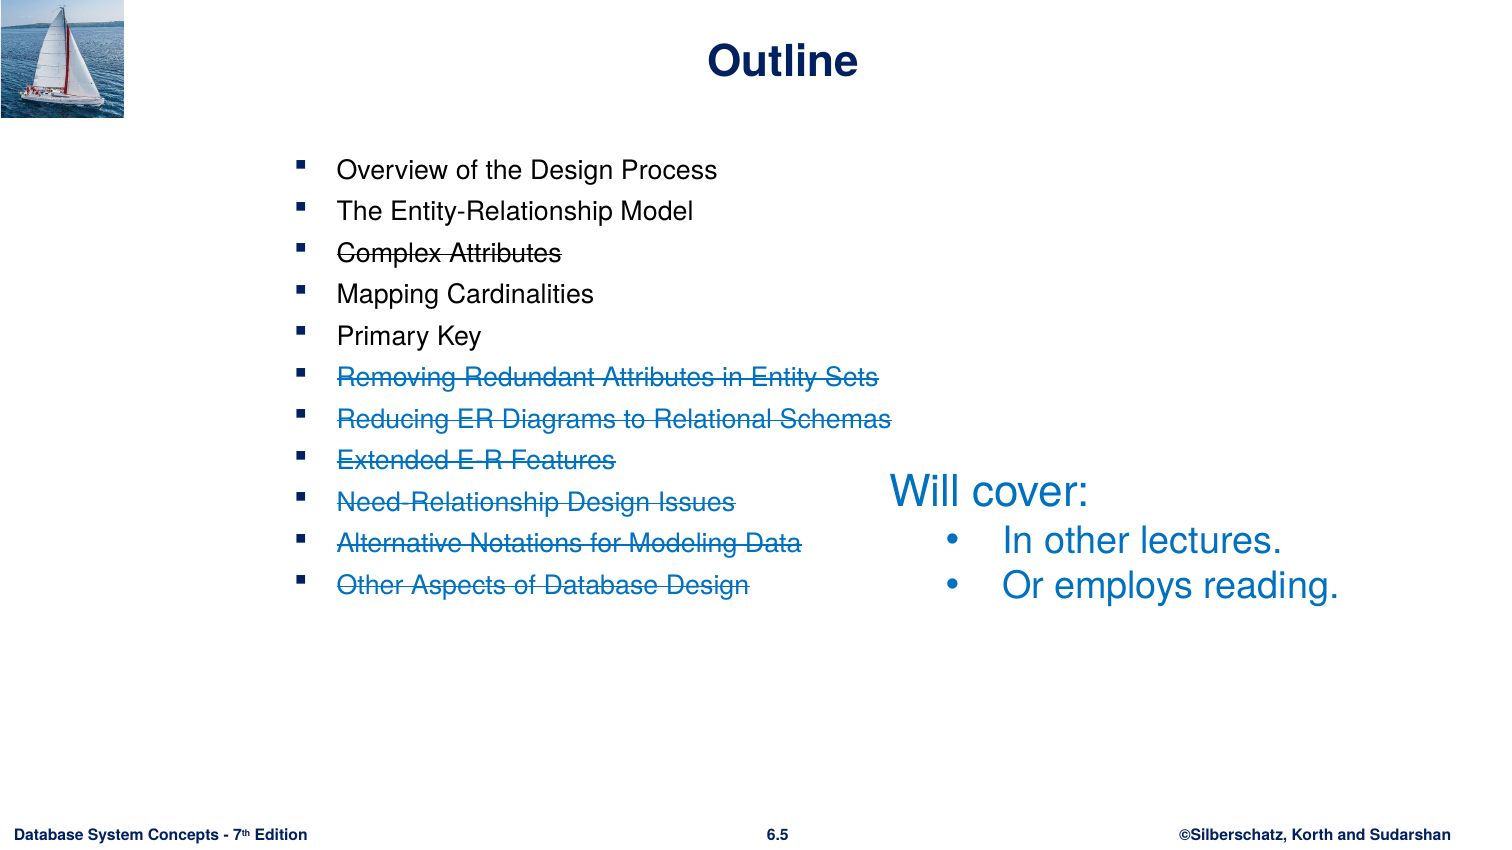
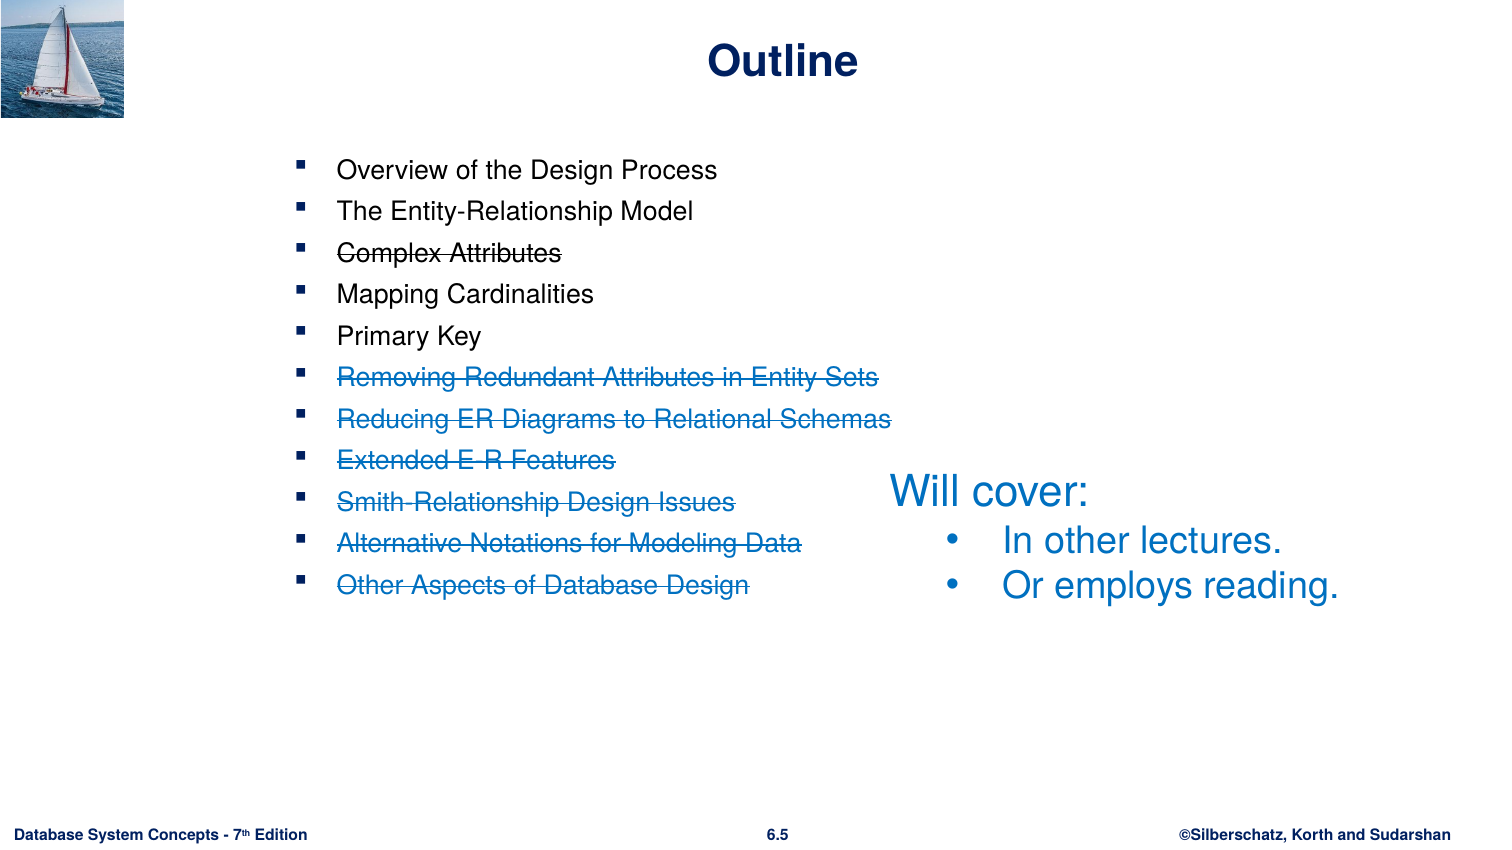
Need-Relationship: Need-Relationship -> Smith-Relationship
